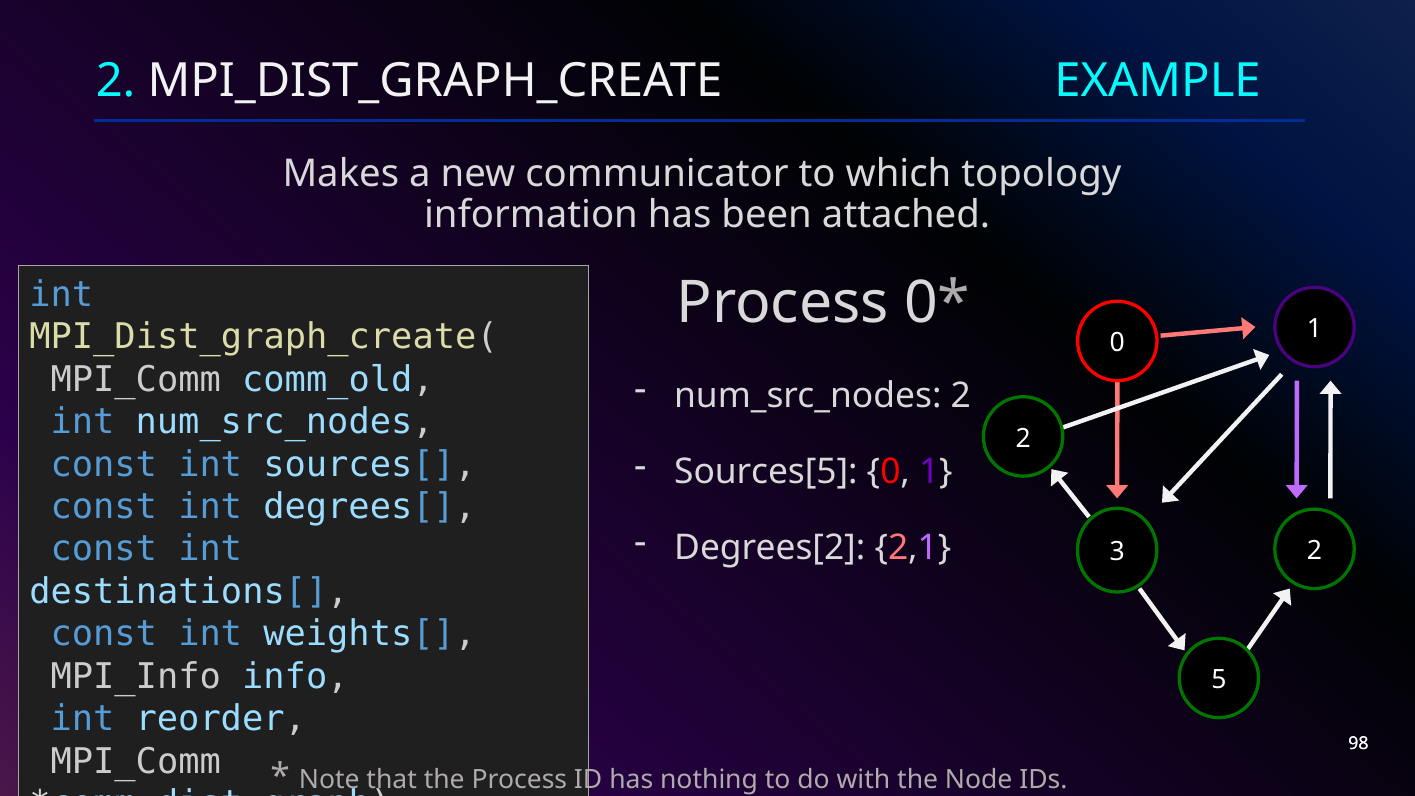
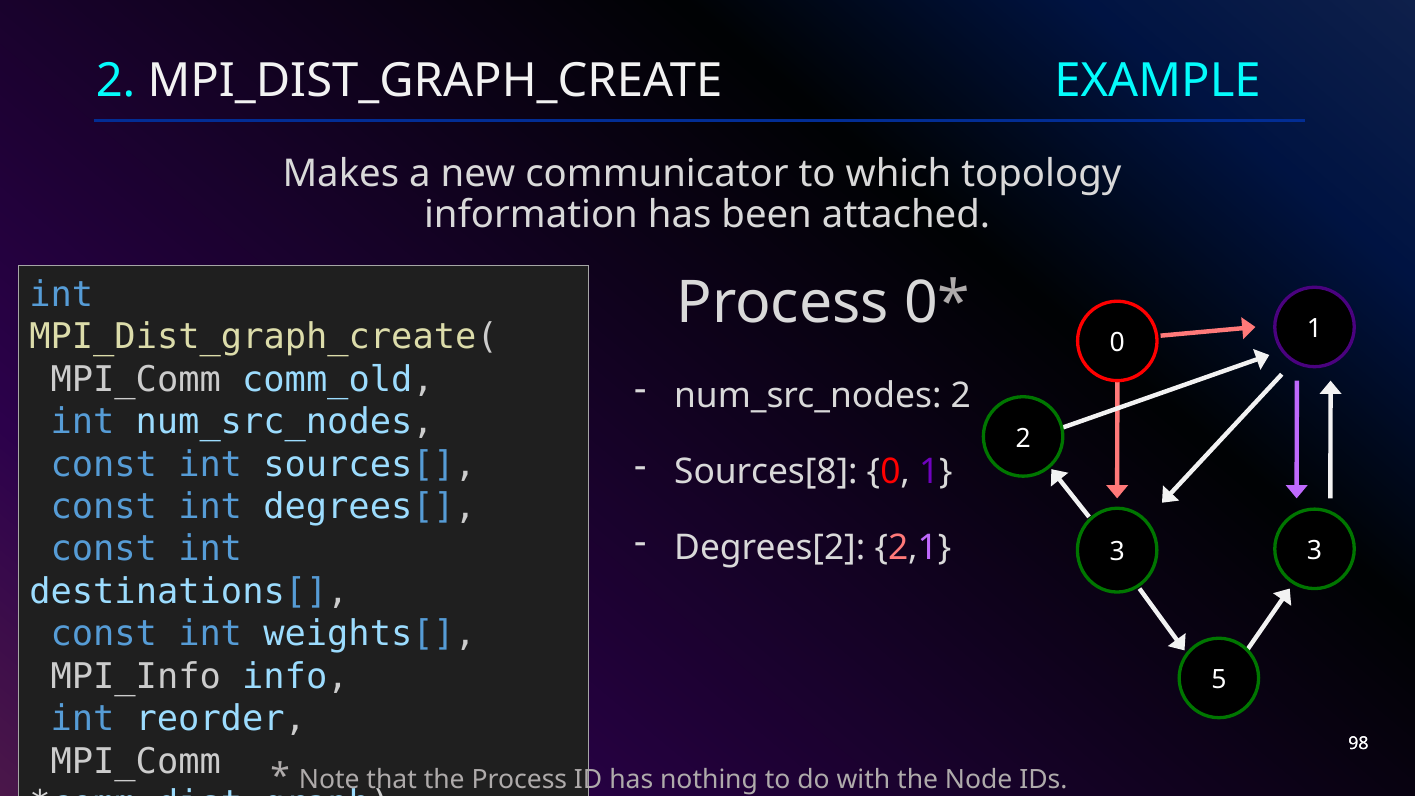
Sources[5: Sources[5 -> Sources[8
3 2: 2 -> 3
